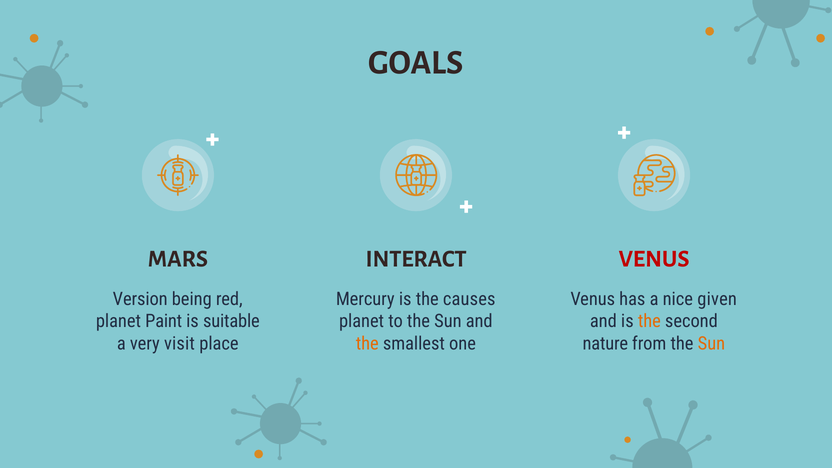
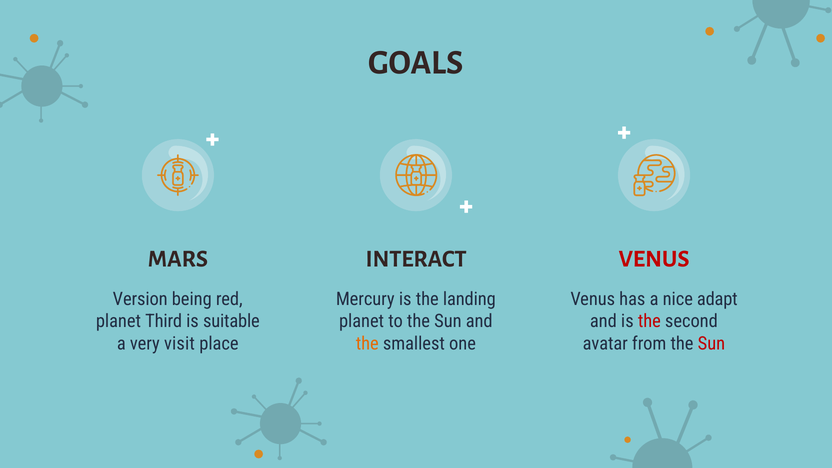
causes: causes -> landing
given: given -> adapt
Paint: Paint -> Third
the at (649, 321) colour: orange -> red
nature: nature -> avatar
Sun at (711, 343) colour: orange -> red
